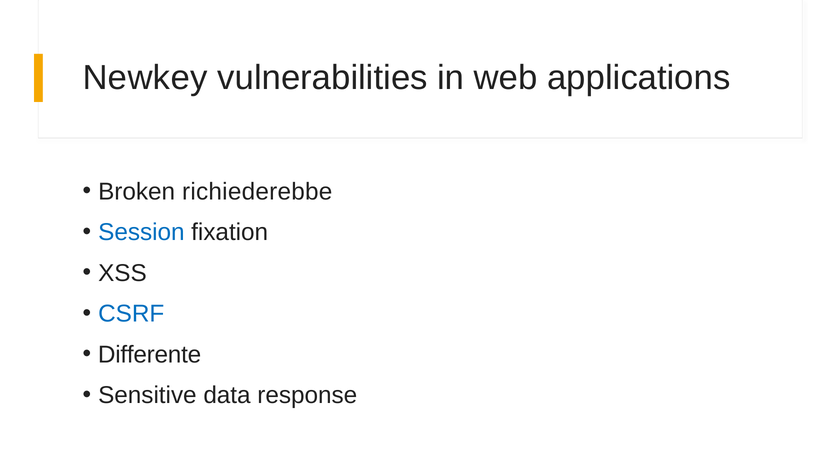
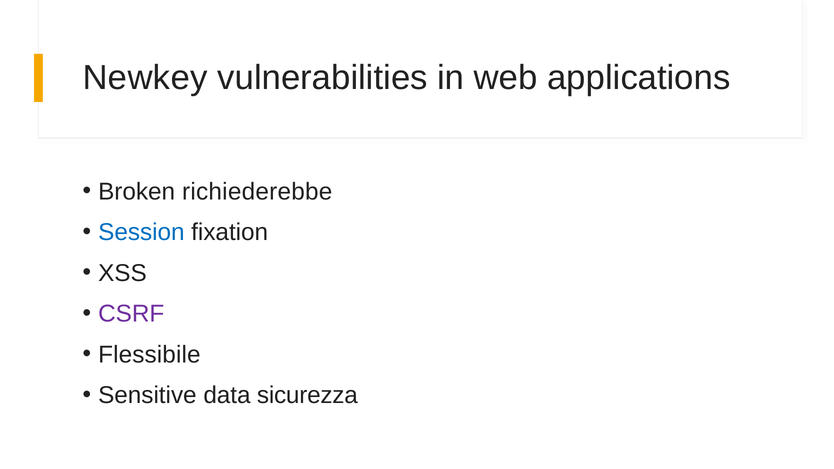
CSRF colour: blue -> purple
Differente: Differente -> Flessibile
response: response -> sicurezza
